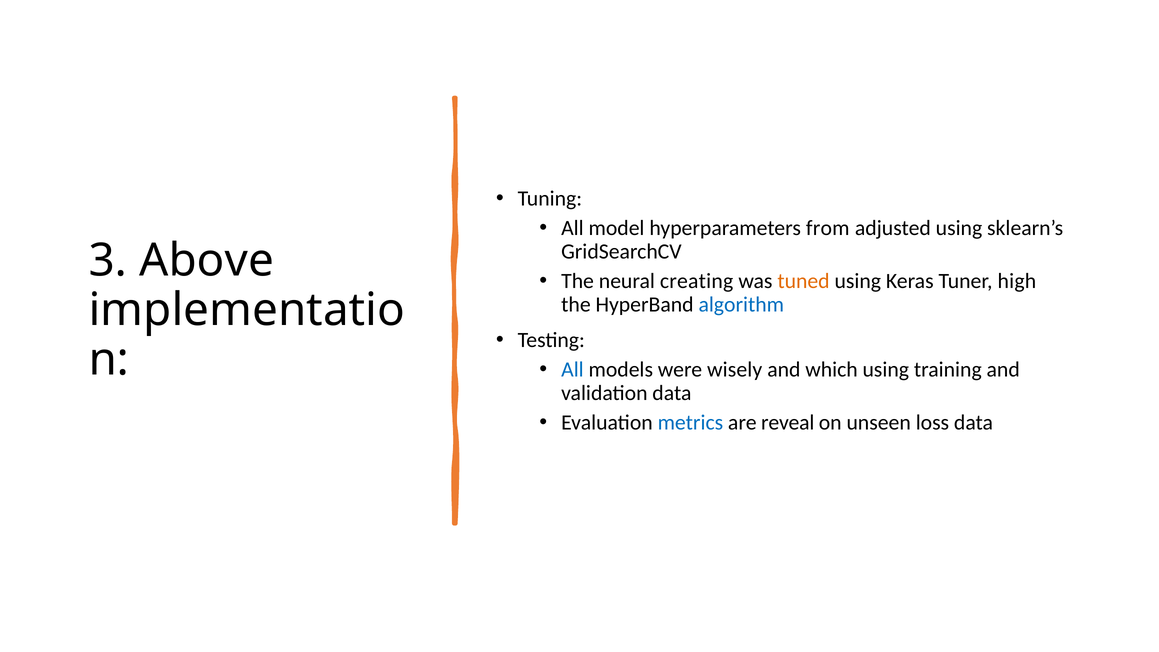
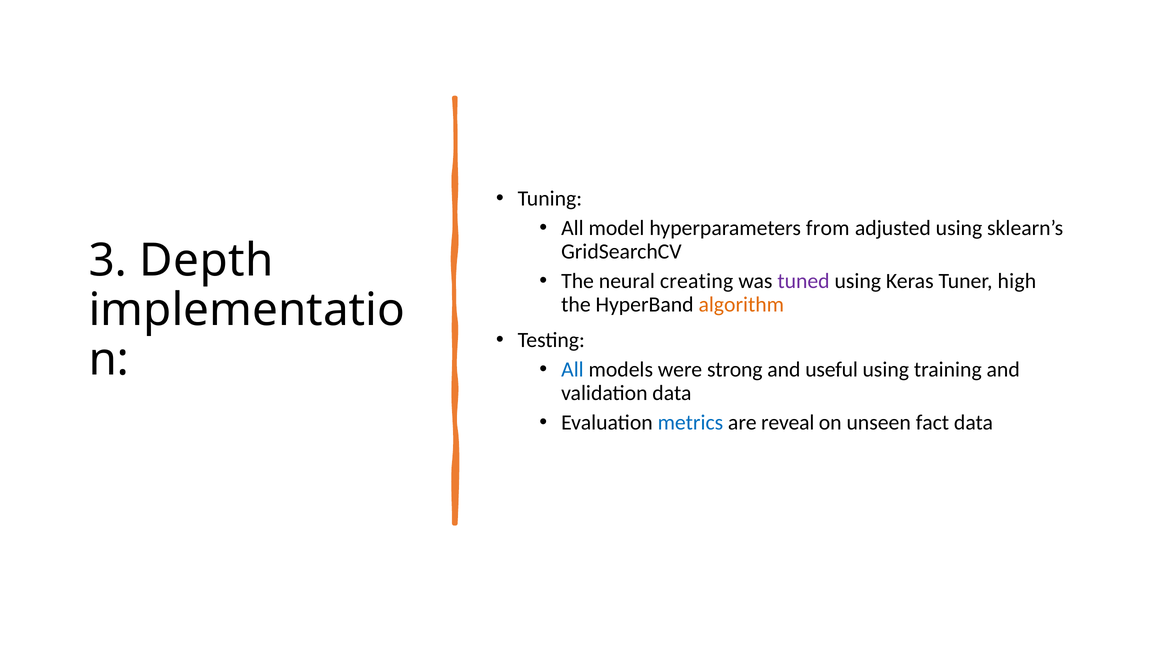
Above: Above -> Depth
tuned colour: orange -> purple
algorithm colour: blue -> orange
wisely: wisely -> strong
which: which -> useful
loss: loss -> fact
